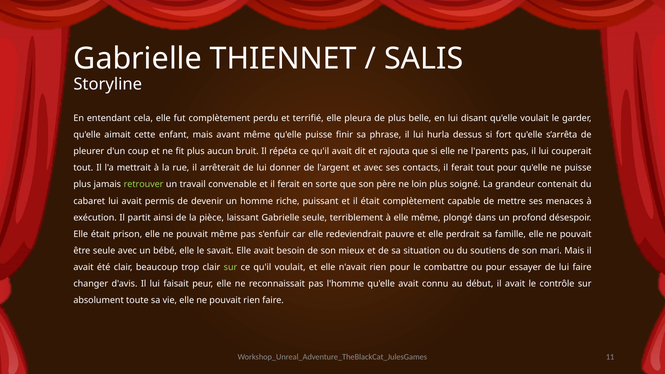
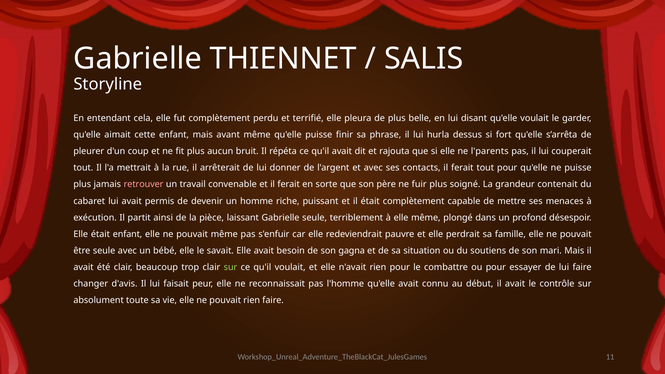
retrouver colour: light green -> pink
loin: loin -> fuir
était prison: prison -> enfant
mieux: mieux -> gagna
